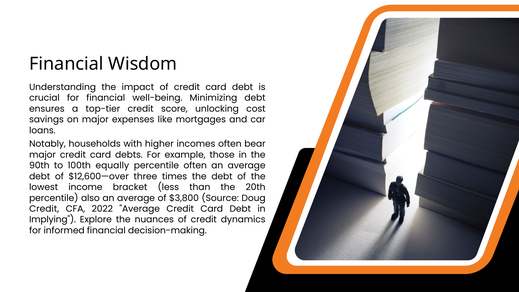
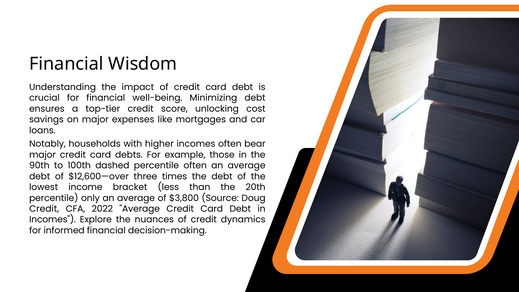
equally: equally -> dashed
also: also -> only
Implying at (53, 220): Implying -> Incomes
